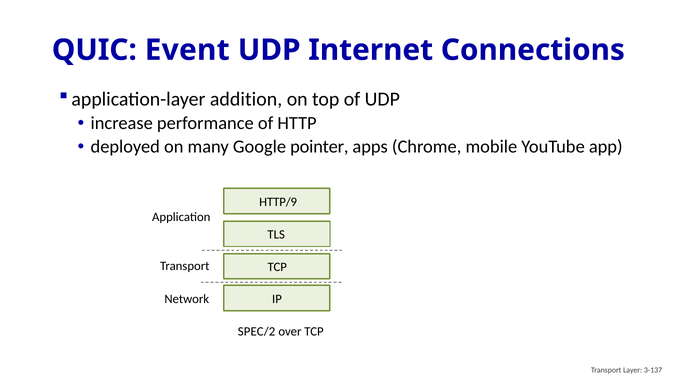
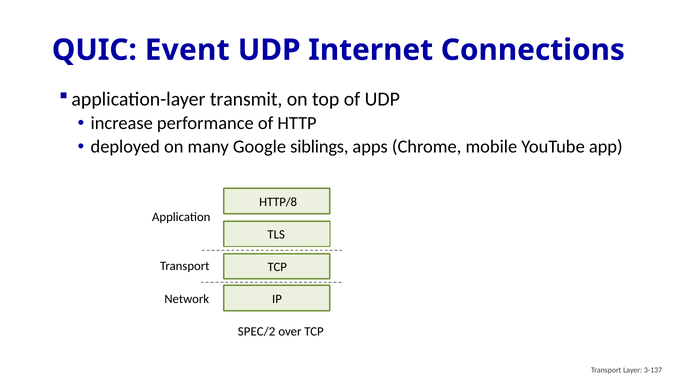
addition: addition -> transmit
pointer: pointer -> siblings
HTTP/9: HTTP/9 -> HTTP/8
